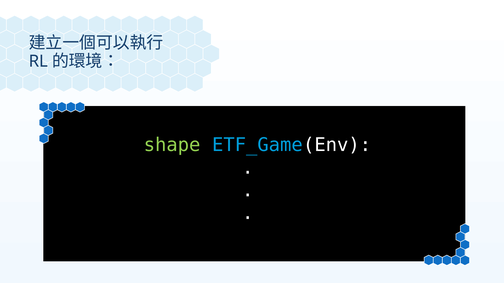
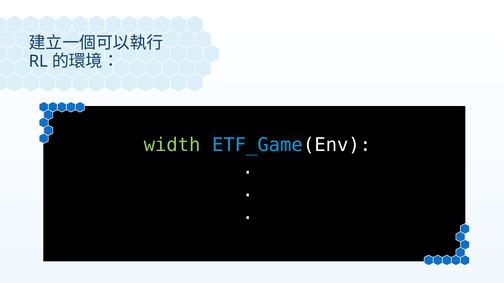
shape: shape -> width
